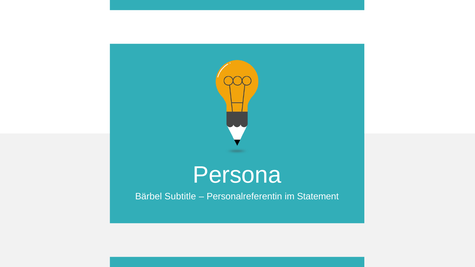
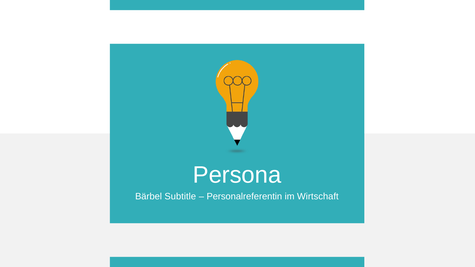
Statement: Statement -> Wirtschaft
